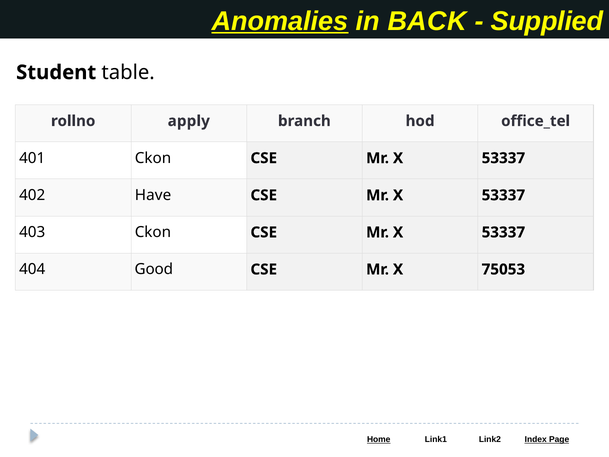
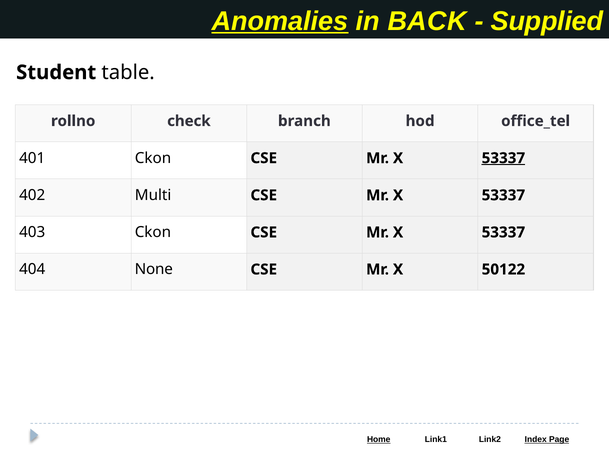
apply: apply -> check
53337 at (503, 158) underline: none -> present
Have: Have -> Multi
Good: Good -> None
75053: 75053 -> 50122
